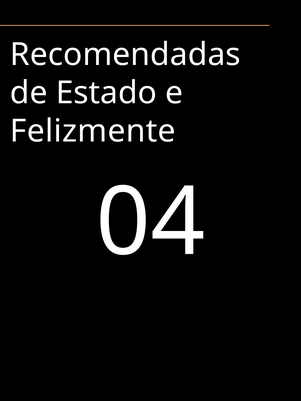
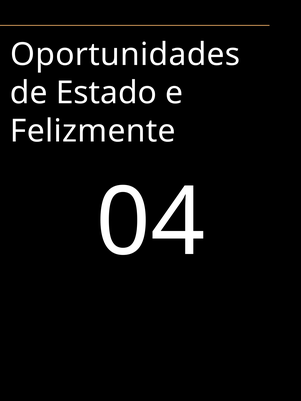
Recomendadas: Recomendadas -> Oportunidades
